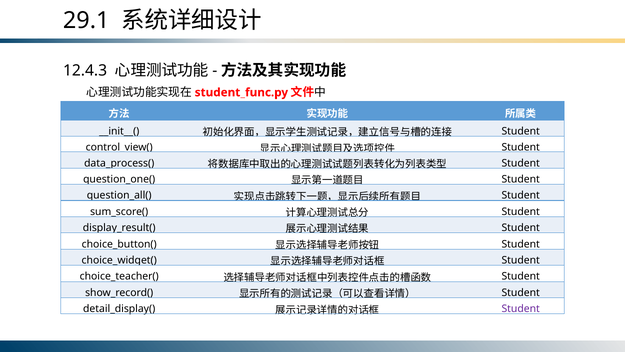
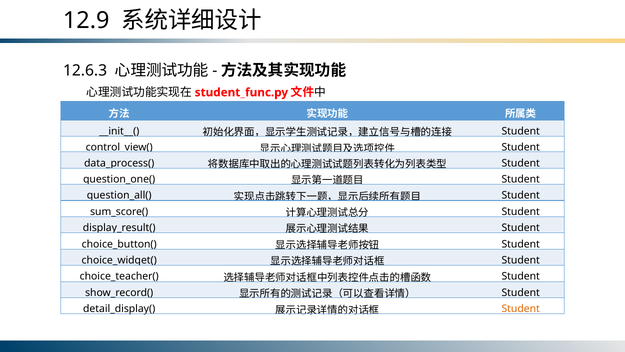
29.1: 29.1 -> 12.9
12.4.3: 12.4.3 -> 12.6.3
Student at (521, 309) colour: purple -> orange
